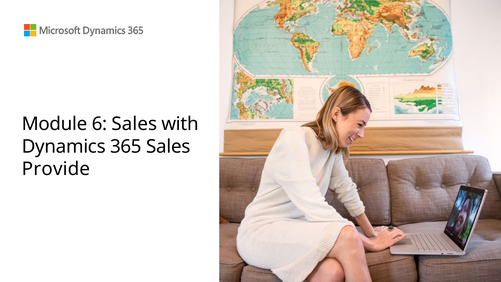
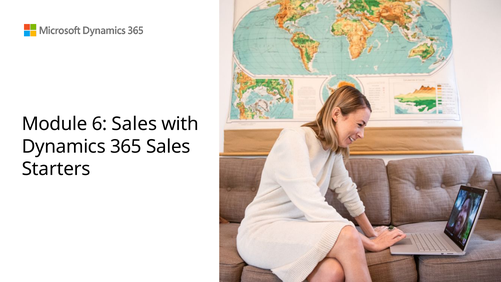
Provide: Provide -> Starters
